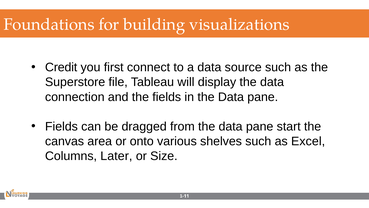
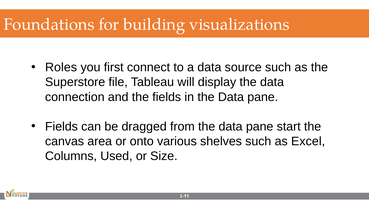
Credit: Credit -> Roles
Later: Later -> Used
